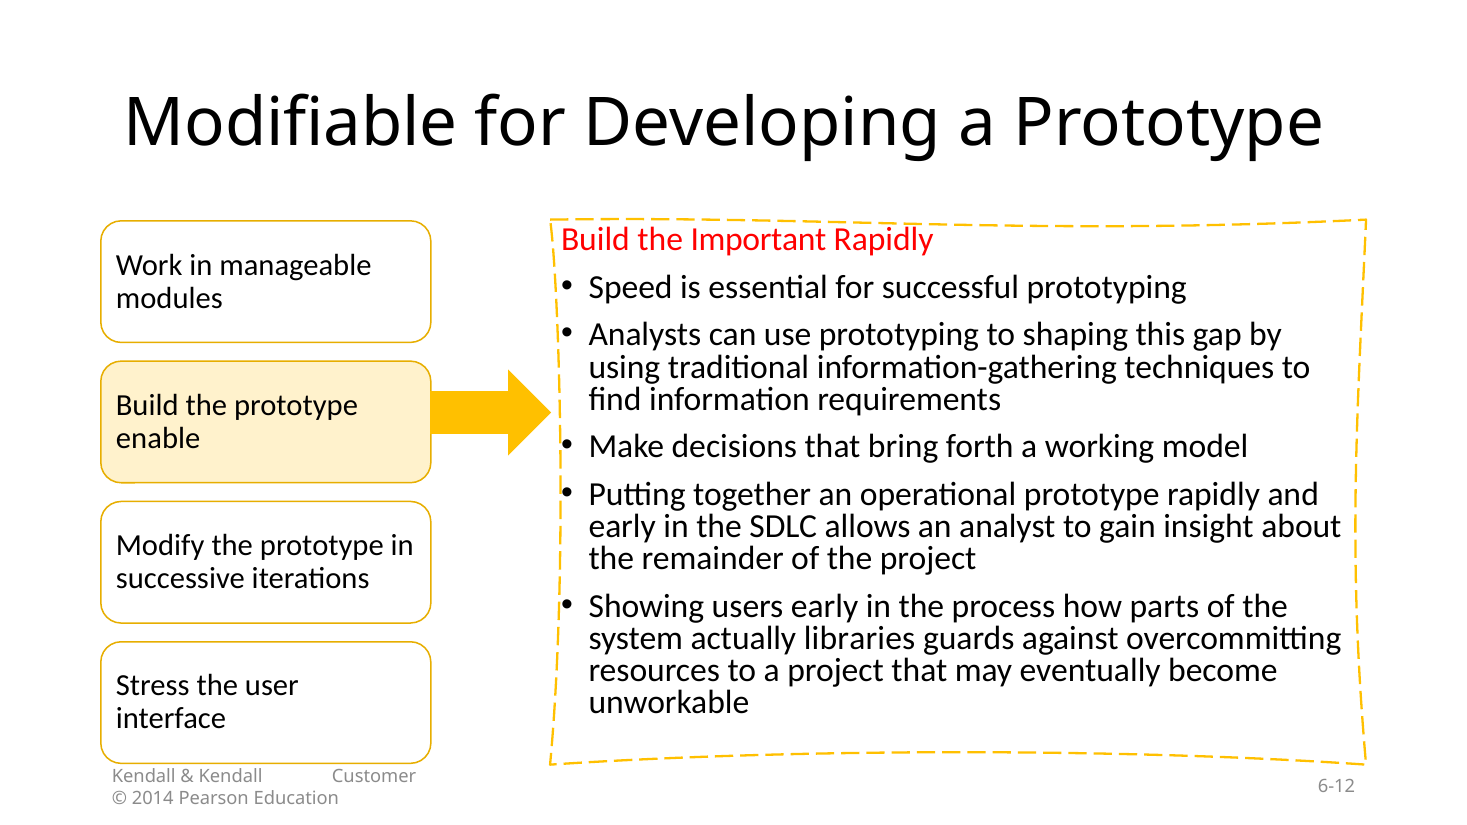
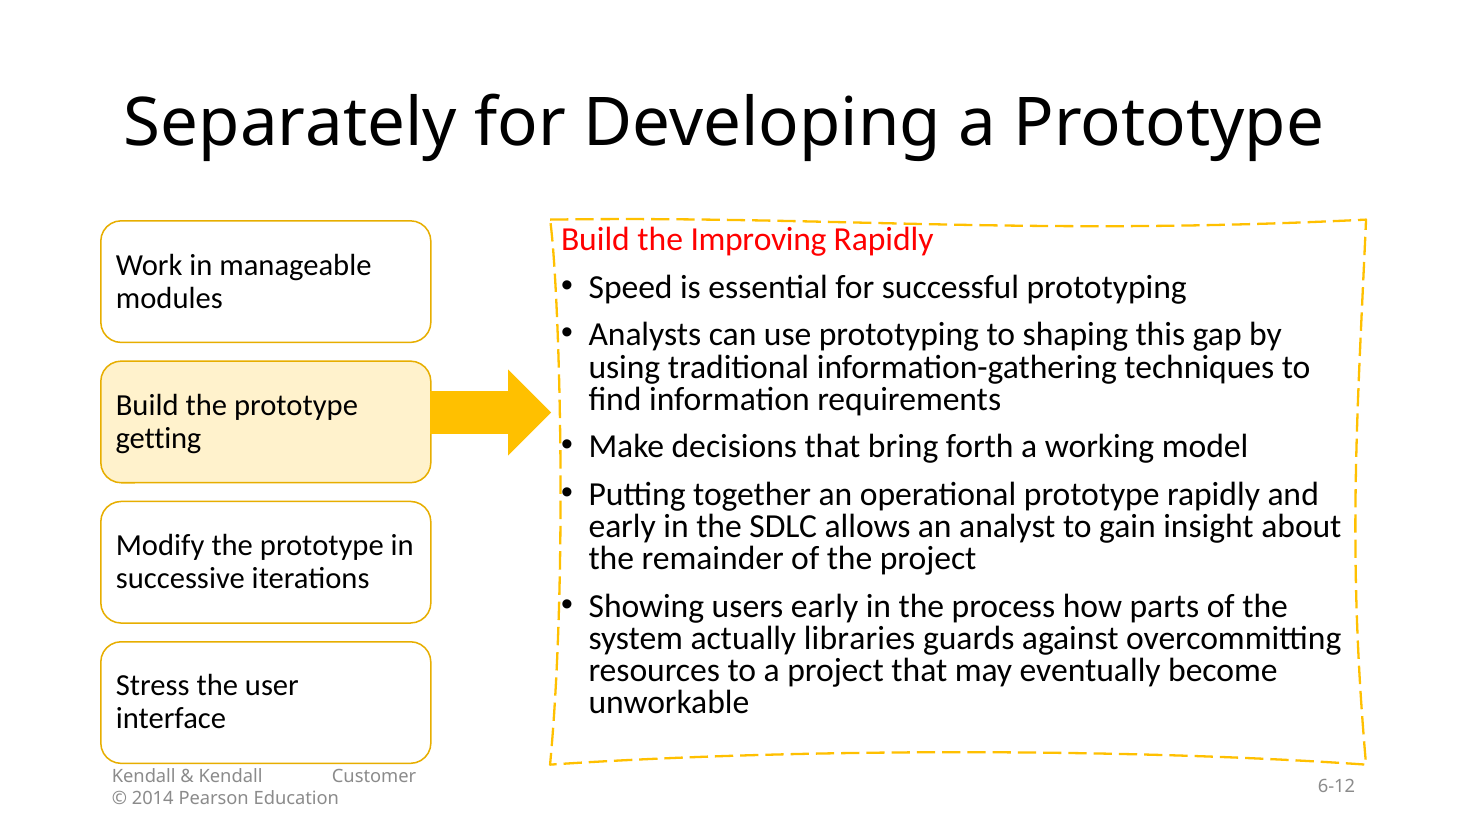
Modifiable: Modifiable -> Separately
Important: Important -> Improving
enable: enable -> getting
